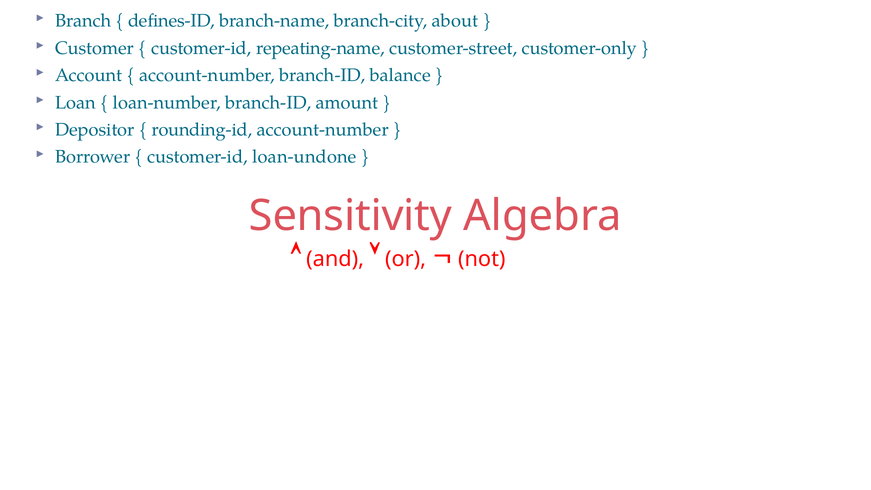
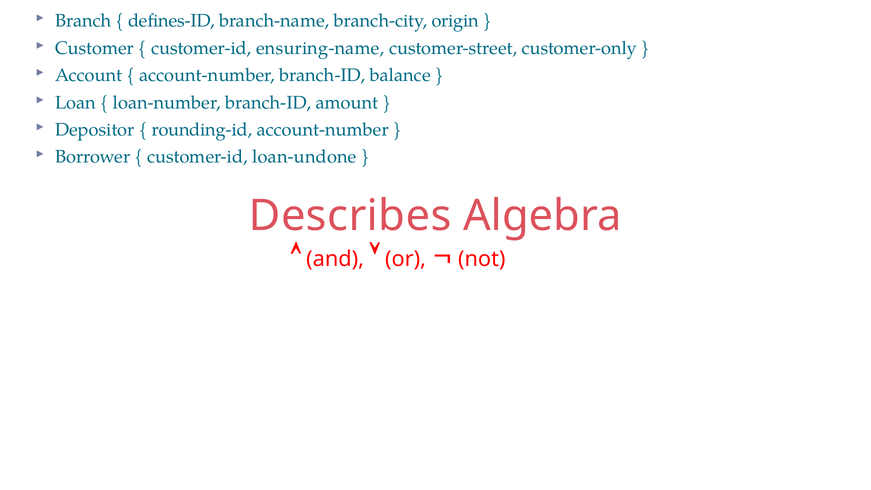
about: about -> origin
repeating-name: repeating-name -> ensuring-name
Sensitivity: Sensitivity -> Describes
